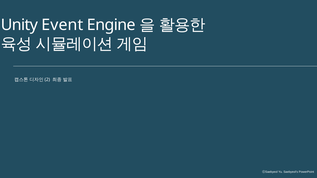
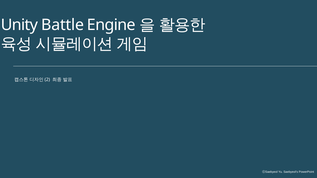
Event: Event -> Battle
